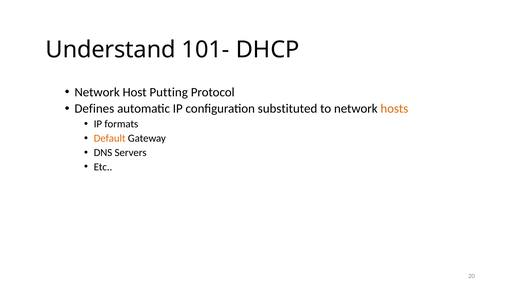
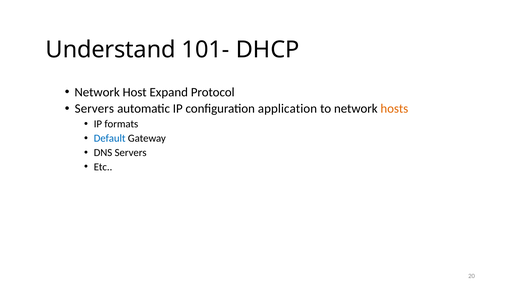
Putting: Putting -> Expand
Defines at (94, 109): Defines -> Servers
substituted: substituted -> application
Default colour: orange -> blue
